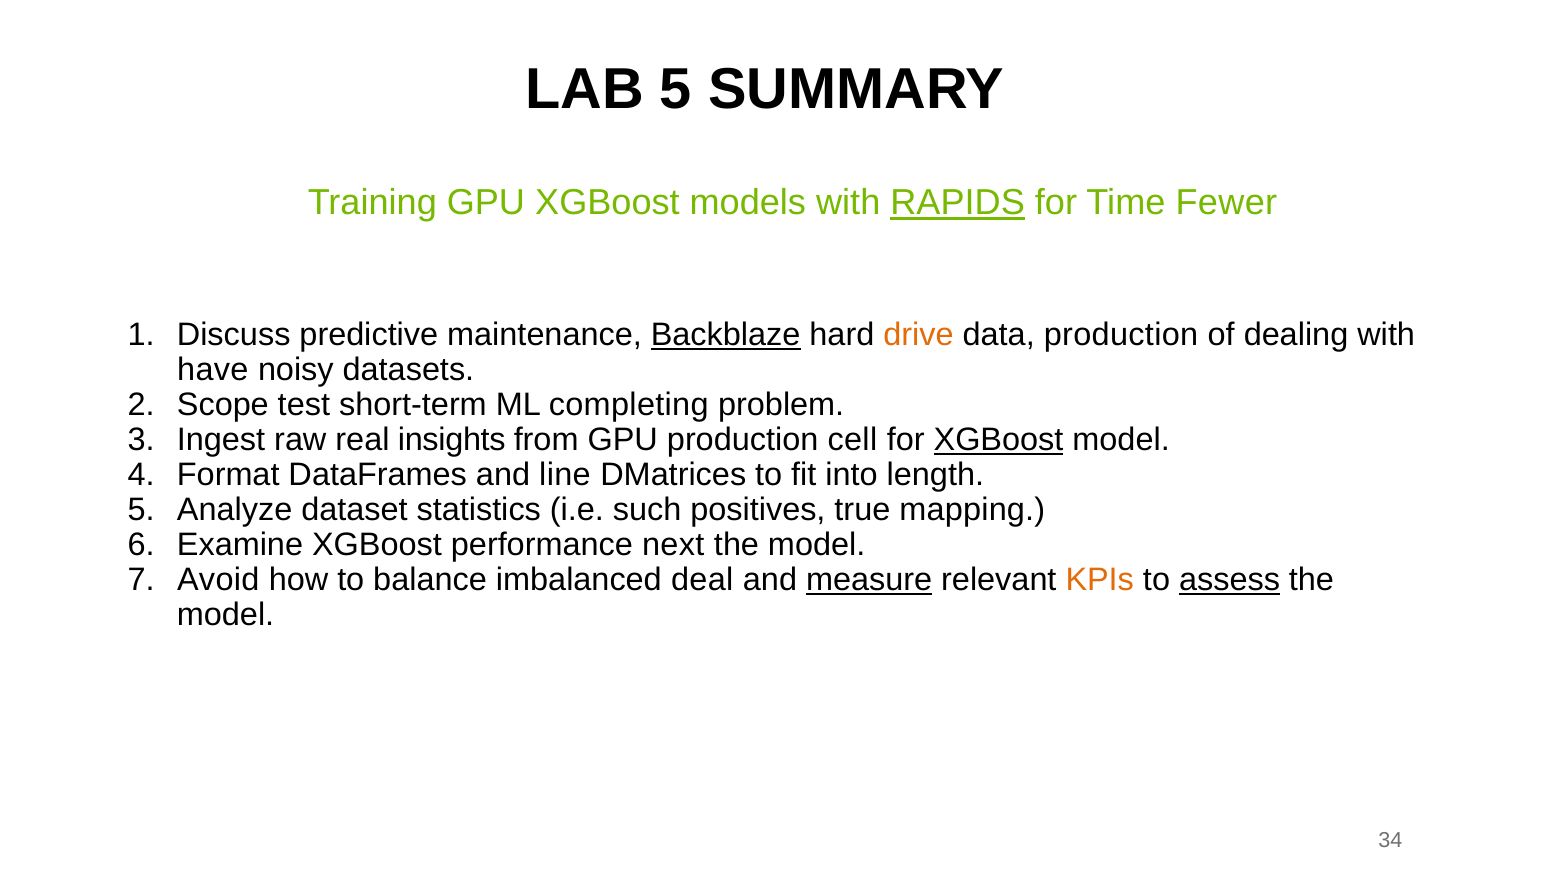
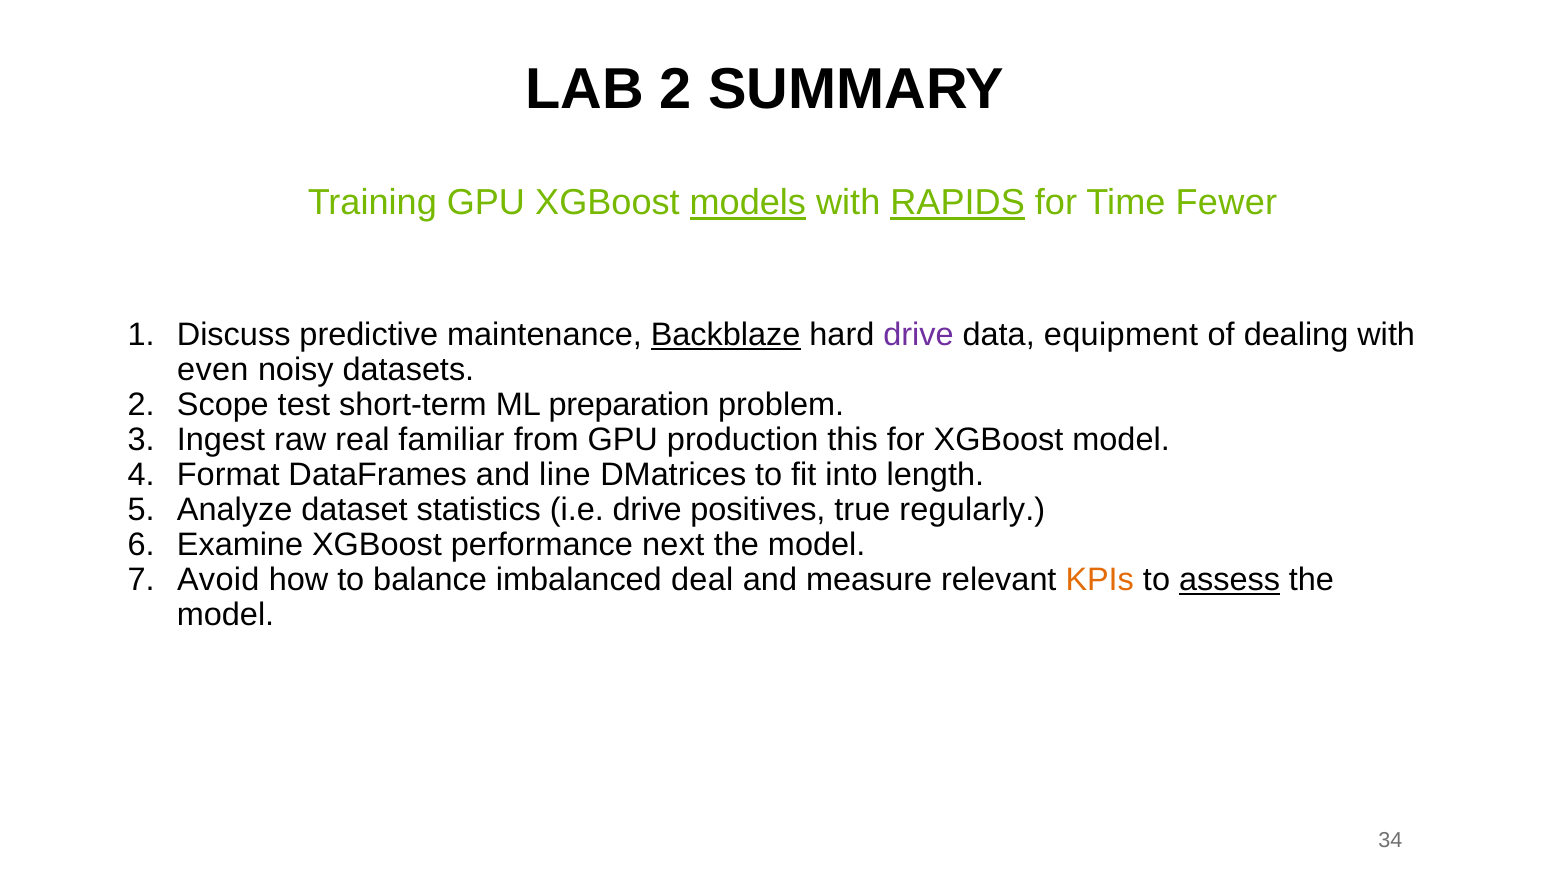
LAB 5: 5 -> 2
models underline: none -> present
drive at (919, 335) colour: orange -> purple
data production: production -> equipment
have: have -> even
completing: completing -> preparation
insights: insights -> familiar
cell: cell -> this
XGBoost at (999, 440) underline: present -> none
i.e such: such -> drive
mapping: mapping -> regularly
measure underline: present -> none
